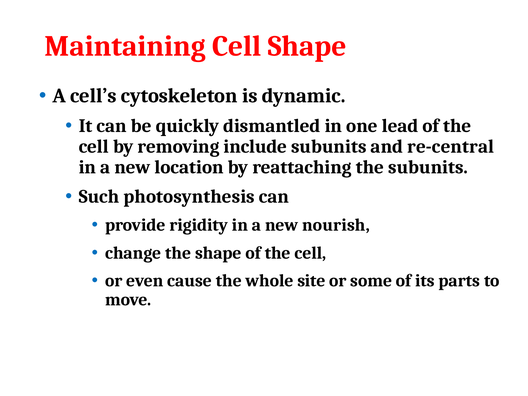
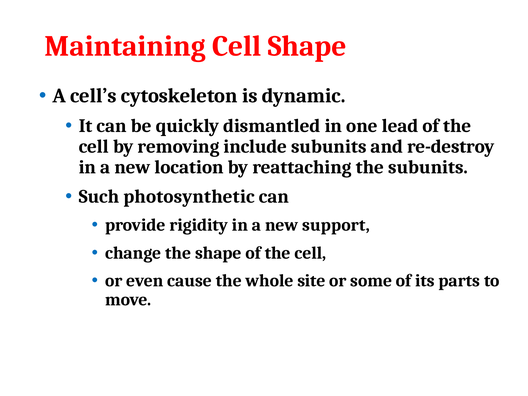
re-central: re-central -> re-destroy
photosynthesis: photosynthesis -> photosynthetic
nourish: nourish -> support
